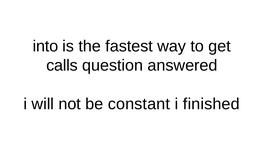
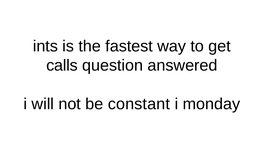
into: into -> ints
finished: finished -> monday
